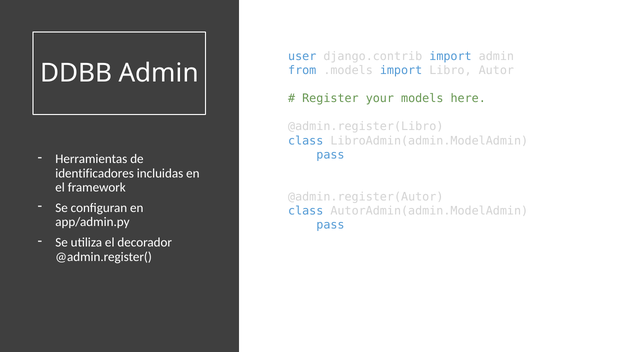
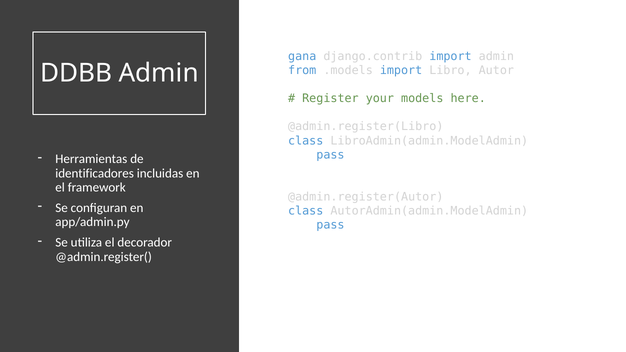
user: user -> gana
